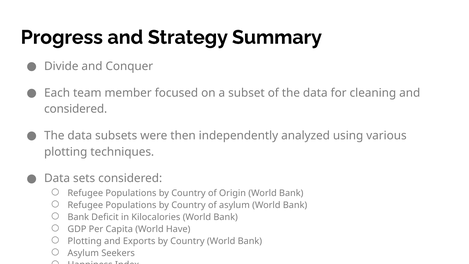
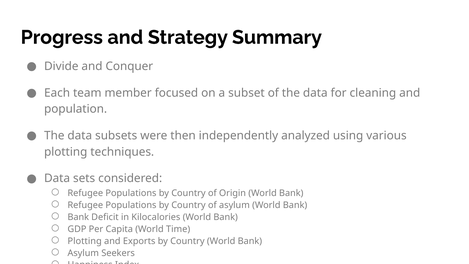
considered at (76, 109): considered -> population
Have: Have -> Time
